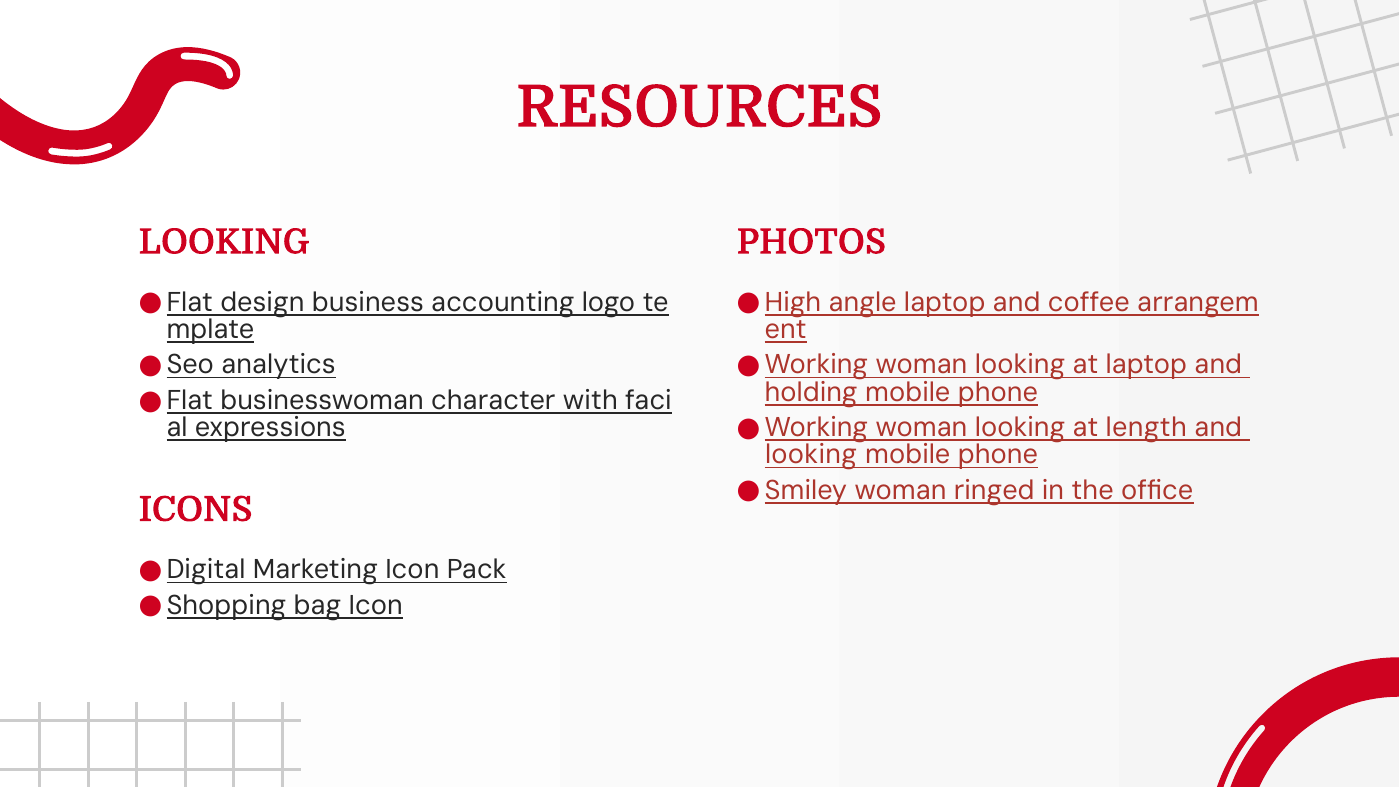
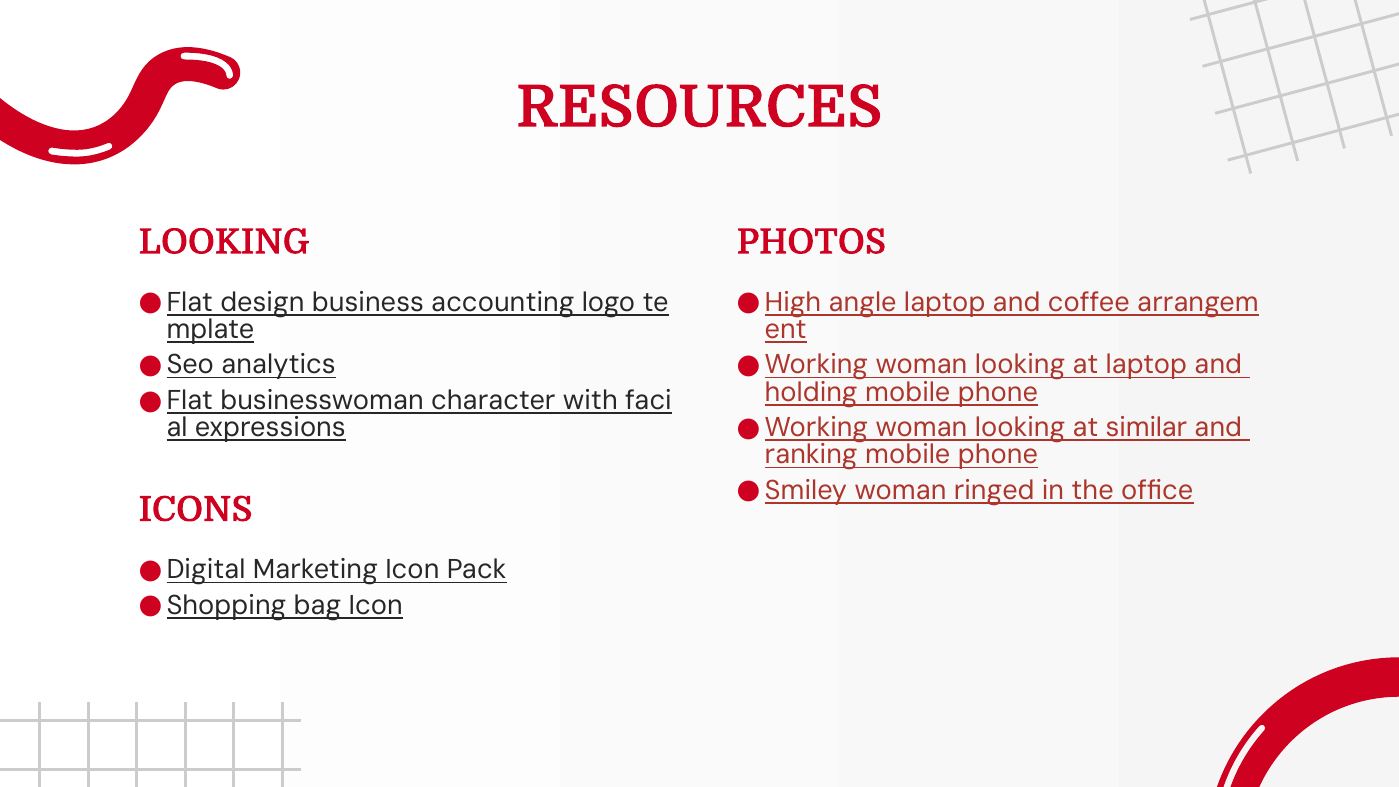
length: length -> similar
looking at (811, 455): looking -> ranking
